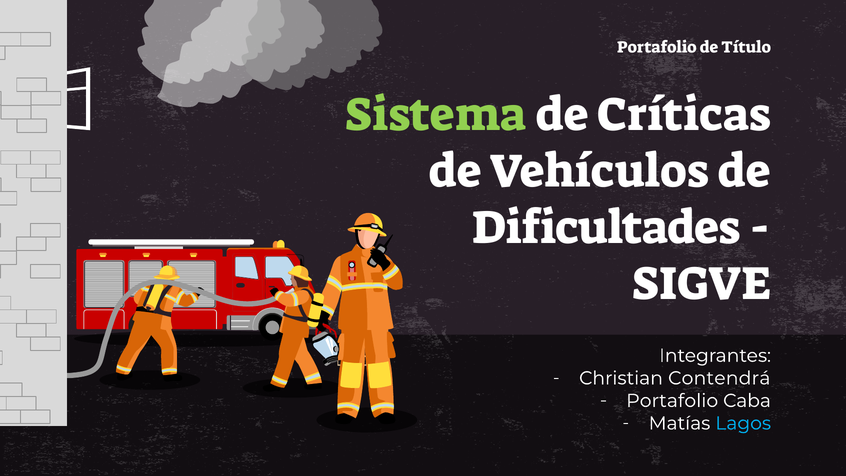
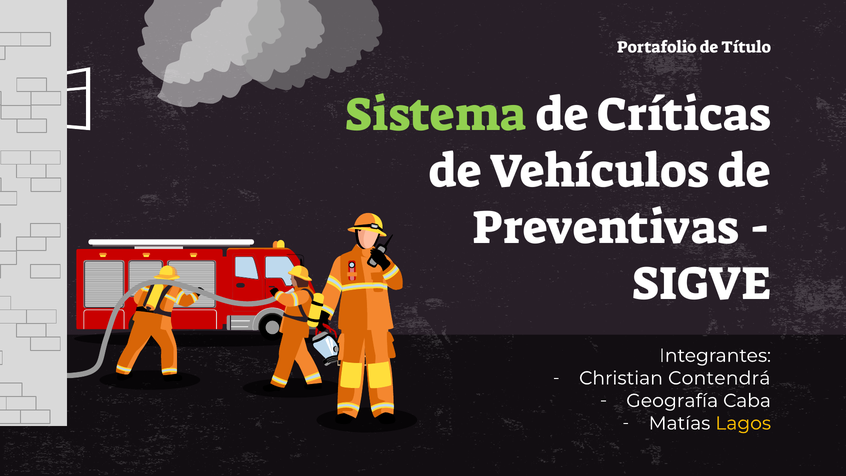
Dificultades: Dificultades -> Preventivas
Portafolio at (672, 401): Portafolio -> Geografía
Lagos colour: light blue -> yellow
